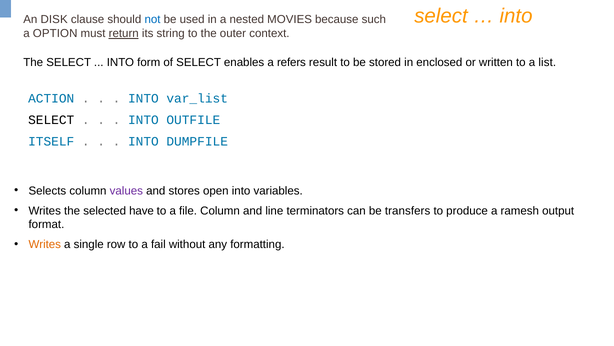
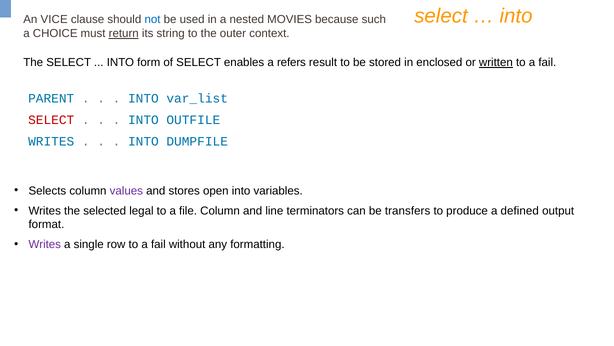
DISK: DISK -> VICE
OPTION: OPTION -> CHOICE
written underline: none -> present
list at (547, 63): list -> fail
ACTION: ACTION -> PARENT
SELECT at (51, 120) colour: black -> red
ITSELF at (51, 141): ITSELF -> WRITES
have: have -> legal
ramesh: ramesh -> defined
Writes at (45, 244) colour: orange -> purple
